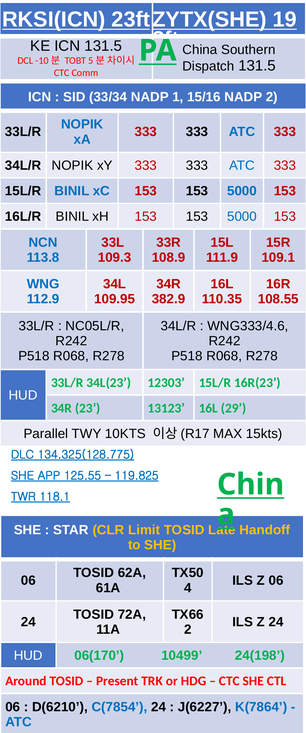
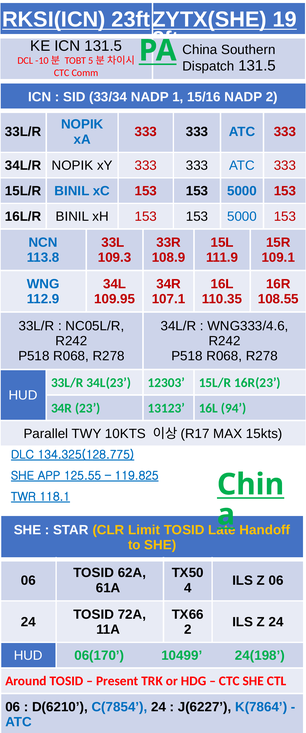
382.9: 382.9 -> 107.1
29: 29 -> 94
